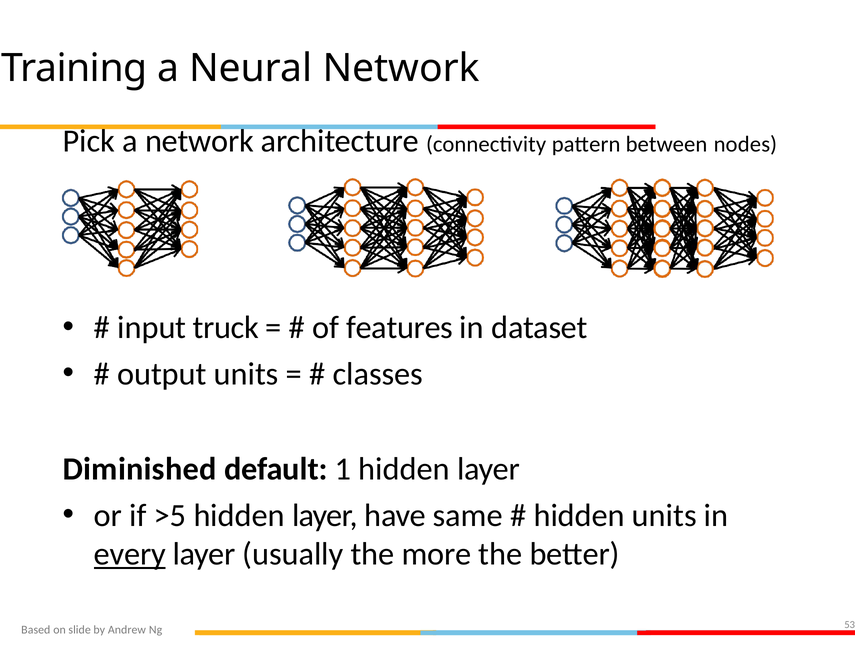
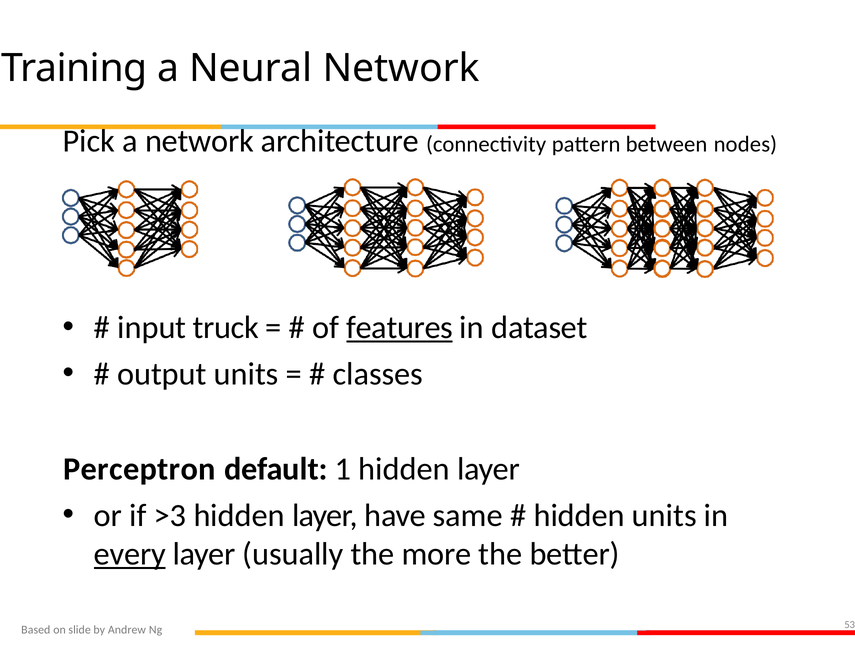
features underline: none -> present
Diminished: Diminished -> Perceptron
>5: >5 -> >3
